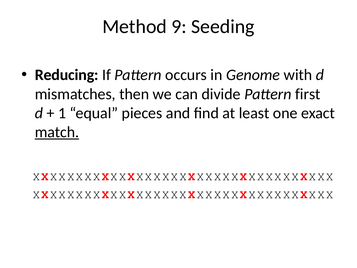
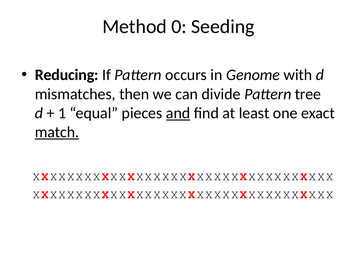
9: 9 -> 0
first: first -> tree
and underline: none -> present
